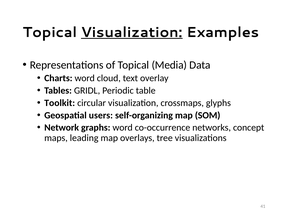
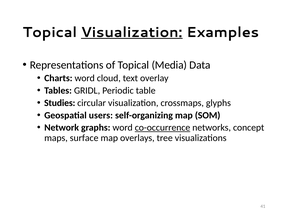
Toolkit: Toolkit -> Studies
co-occurrence underline: none -> present
leading: leading -> surface
